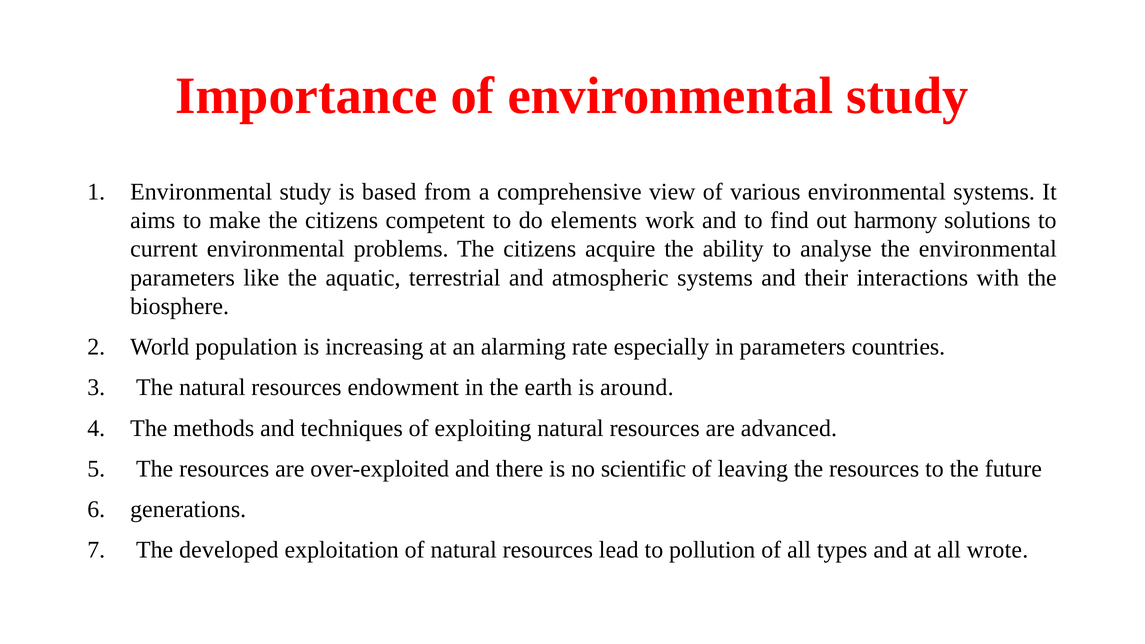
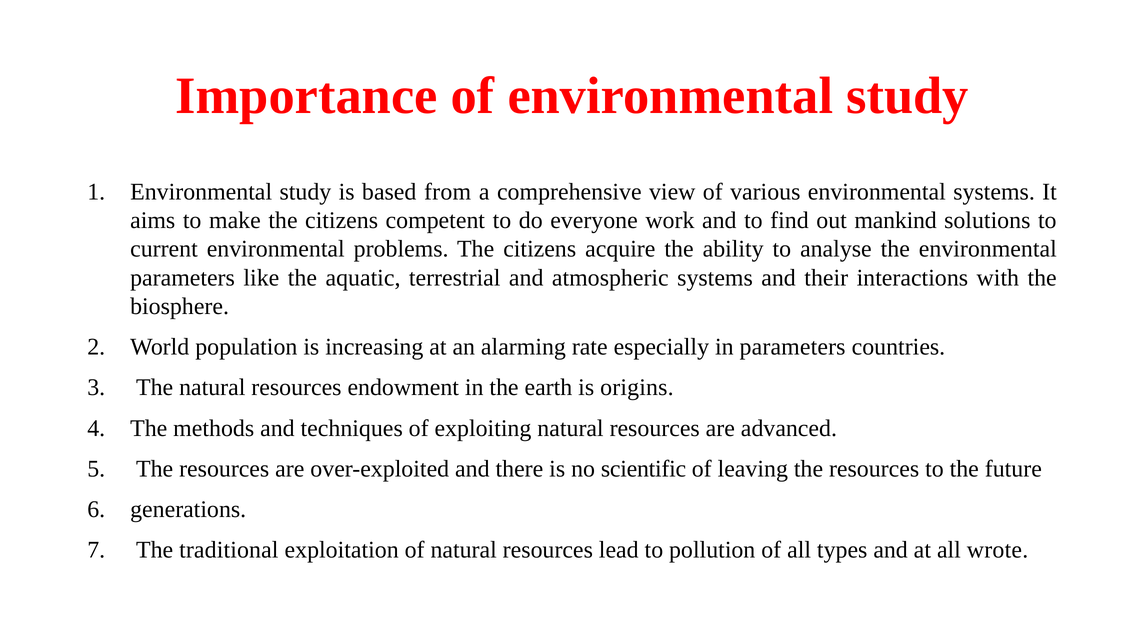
elements: elements -> everyone
harmony: harmony -> mankind
around: around -> origins
developed: developed -> traditional
